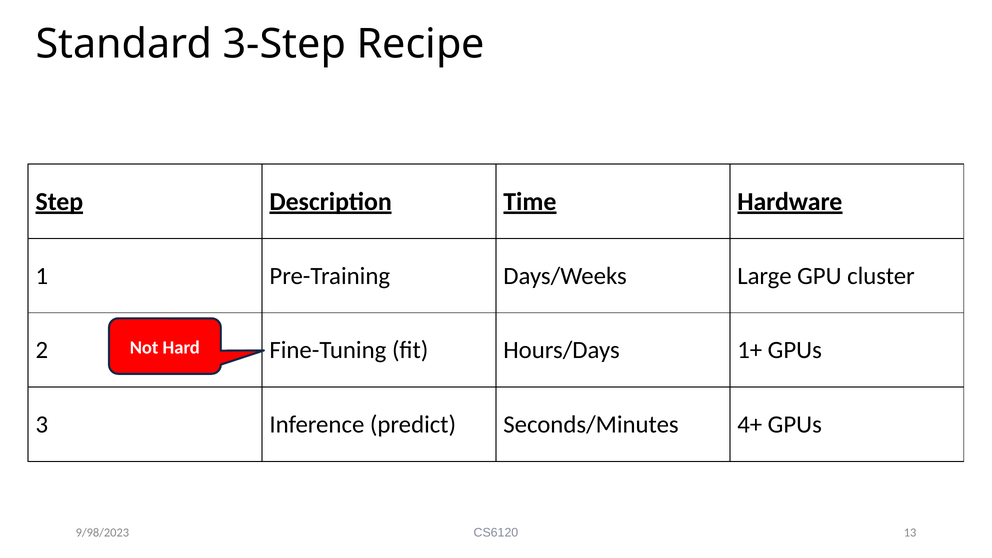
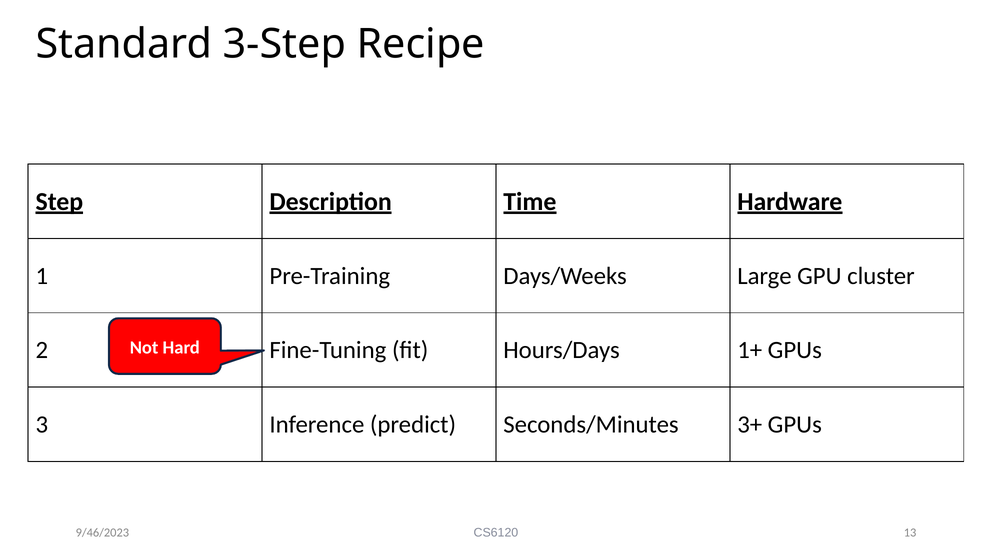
4+: 4+ -> 3+
9/98/2023: 9/98/2023 -> 9/46/2023
